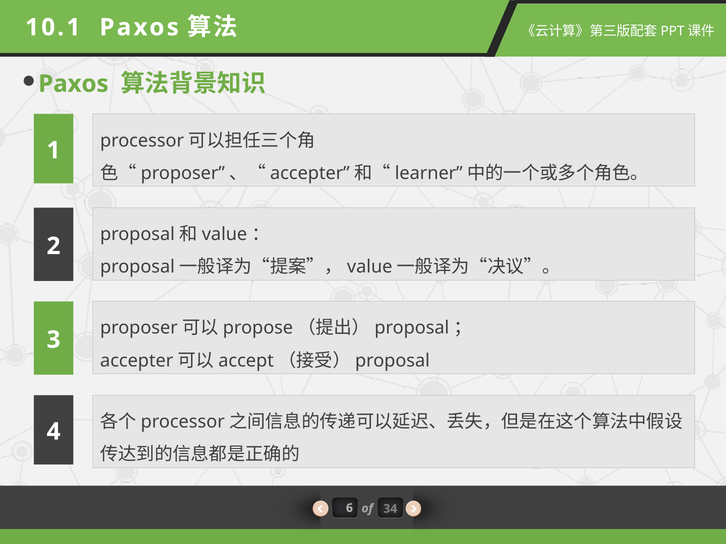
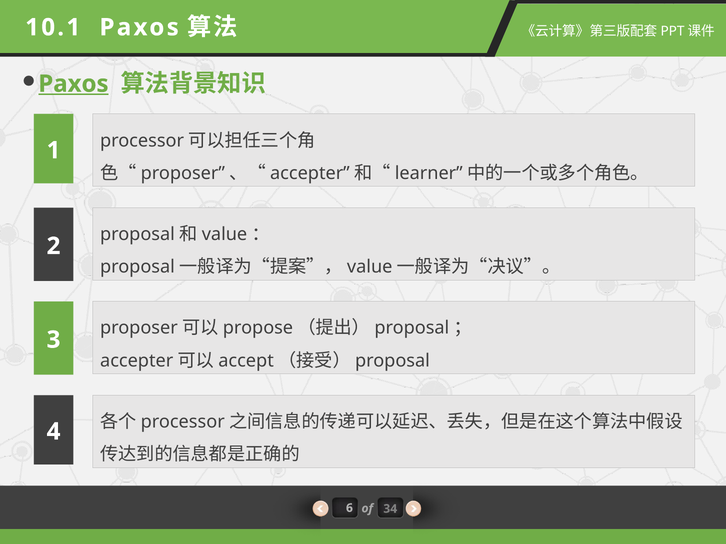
Paxos at (73, 84) underline: none -> present
